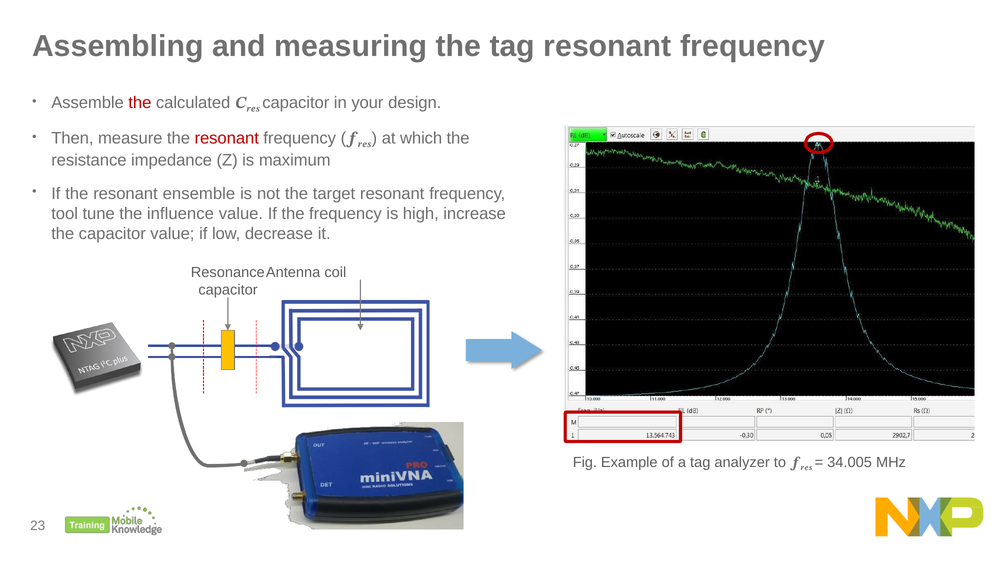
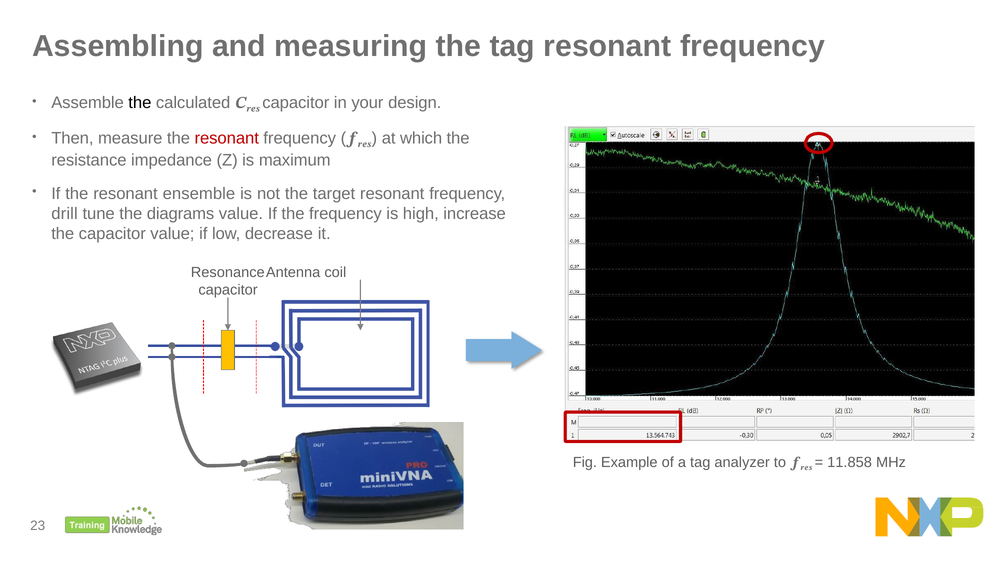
the at (140, 103) colour: red -> black
tool: tool -> drill
influence: influence -> diagrams
34.005: 34.005 -> 11.858
